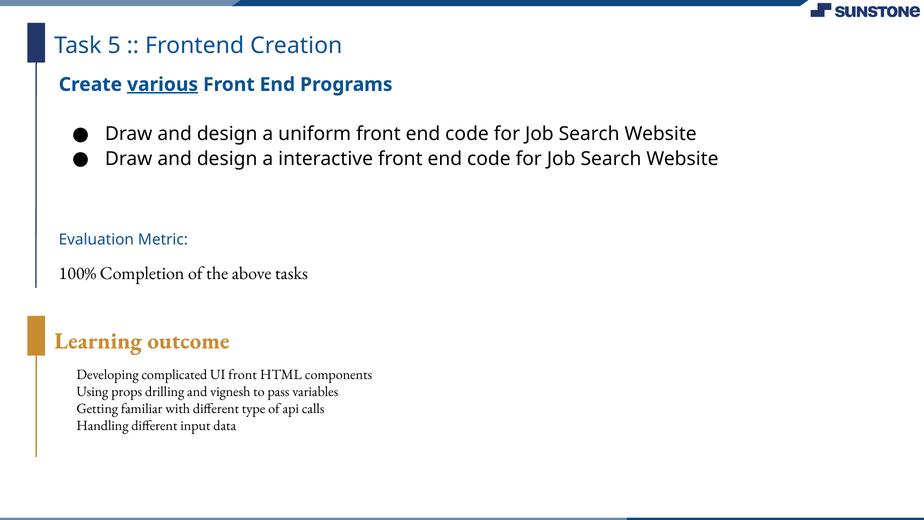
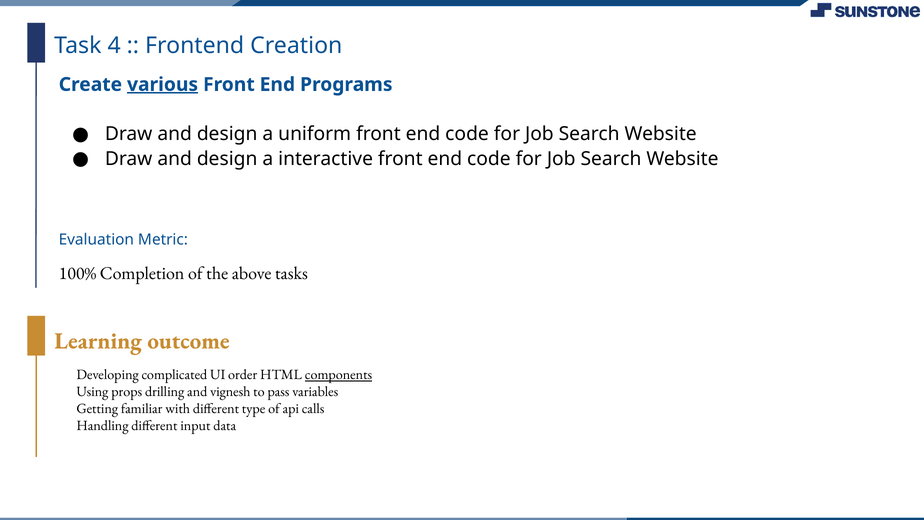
5: 5 -> 4
UI front: front -> order
components underline: none -> present
